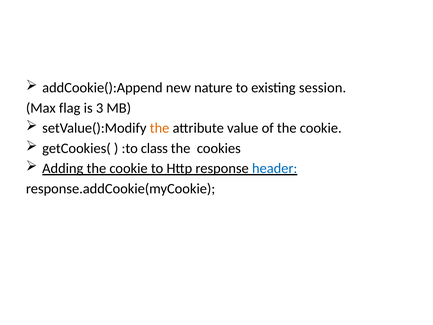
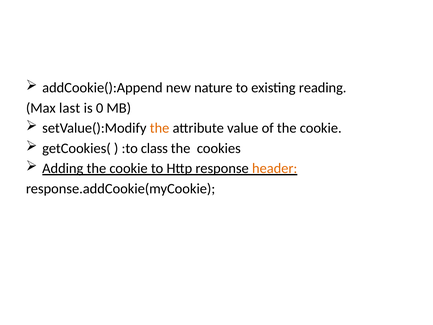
session: session -> reading
flag: flag -> last
3: 3 -> 0
header colour: blue -> orange
